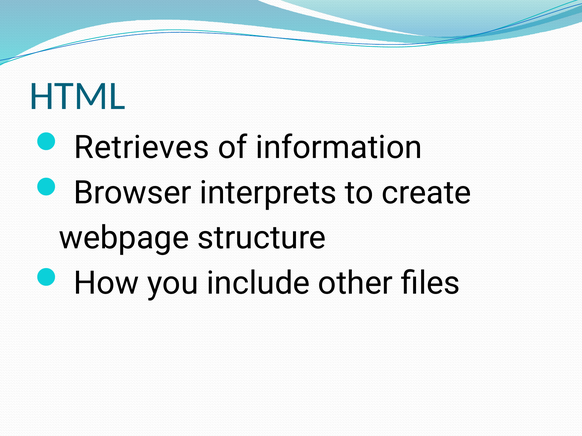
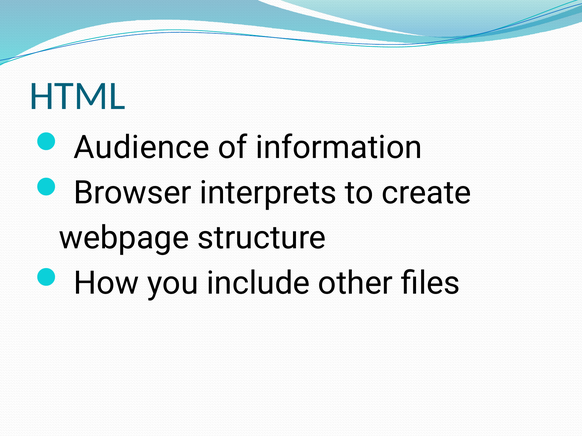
Retrieves: Retrieves -> Audience
